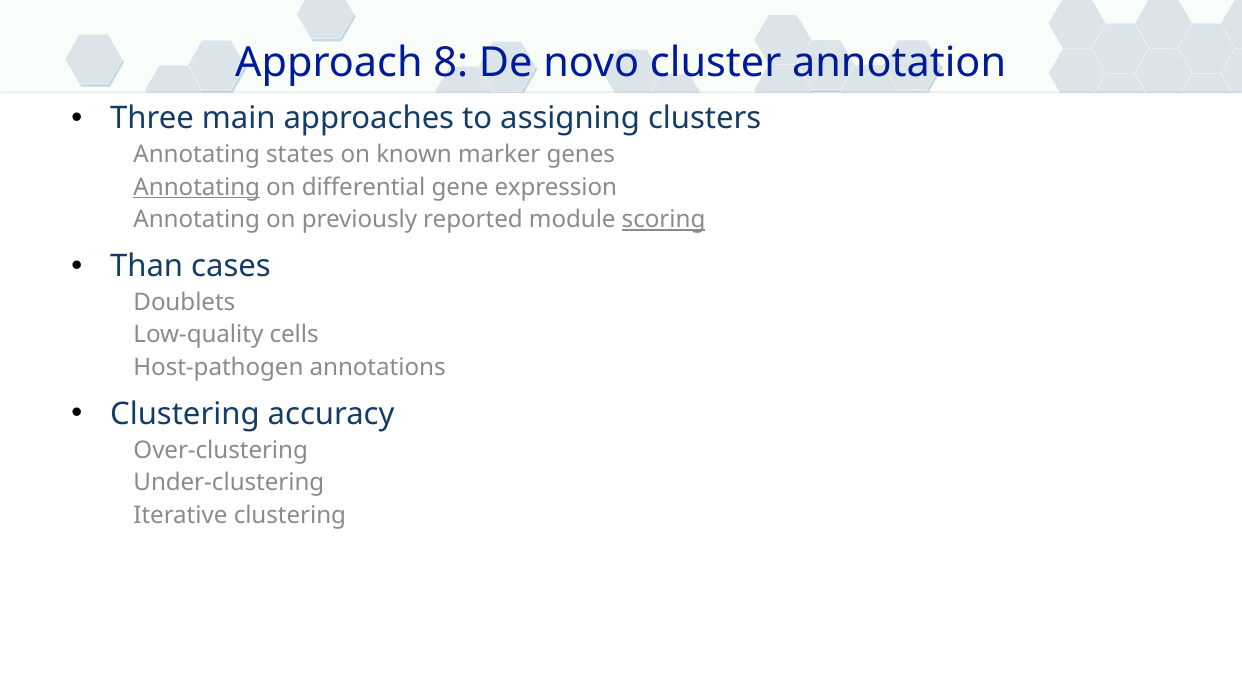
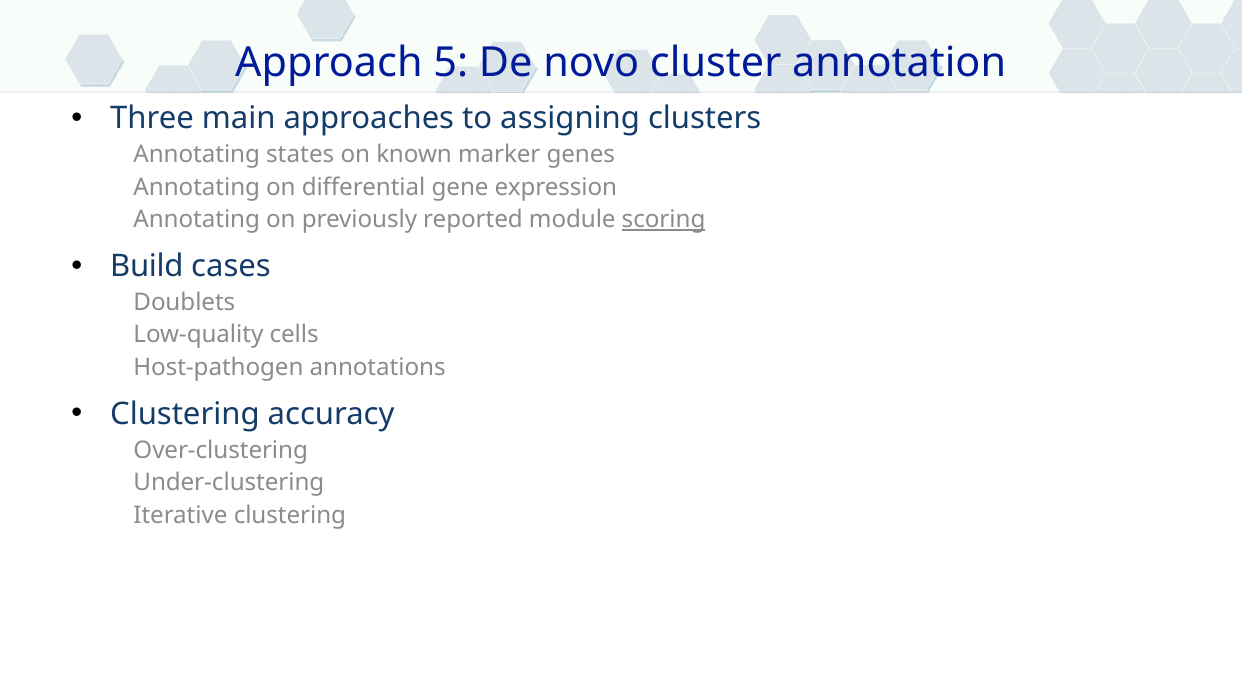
8: 8 -> 5
Annotating at (197, 187) underline: present -> none
Than: Than -> Build
